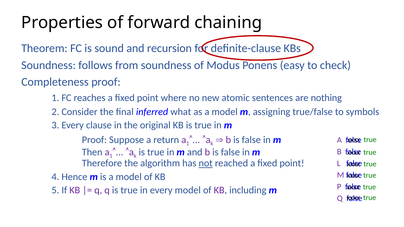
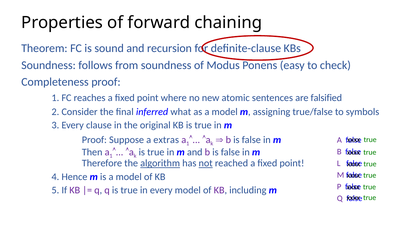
nothing: nothing -> falsified
return: return -> extras
algorithm underline: none -> present
